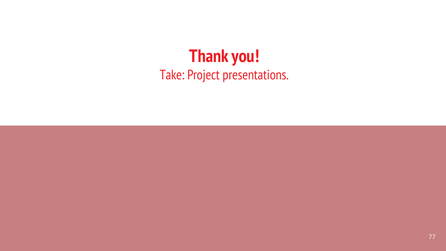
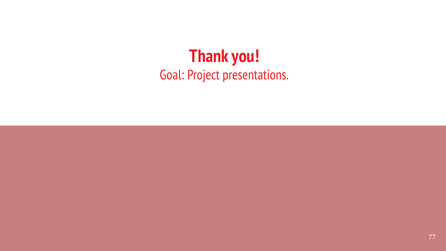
Take: Take -> Goal
